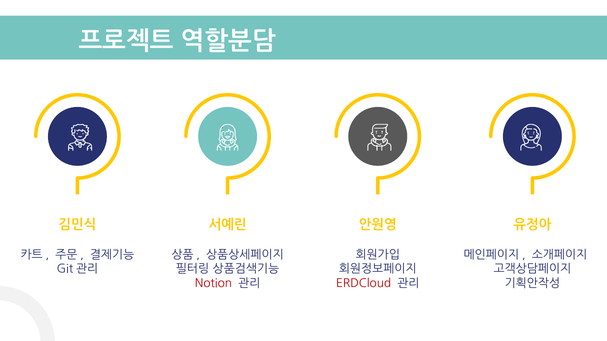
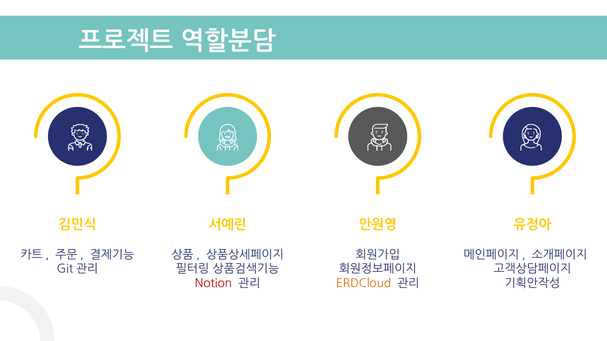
ERDCloud colour: red -> orange
